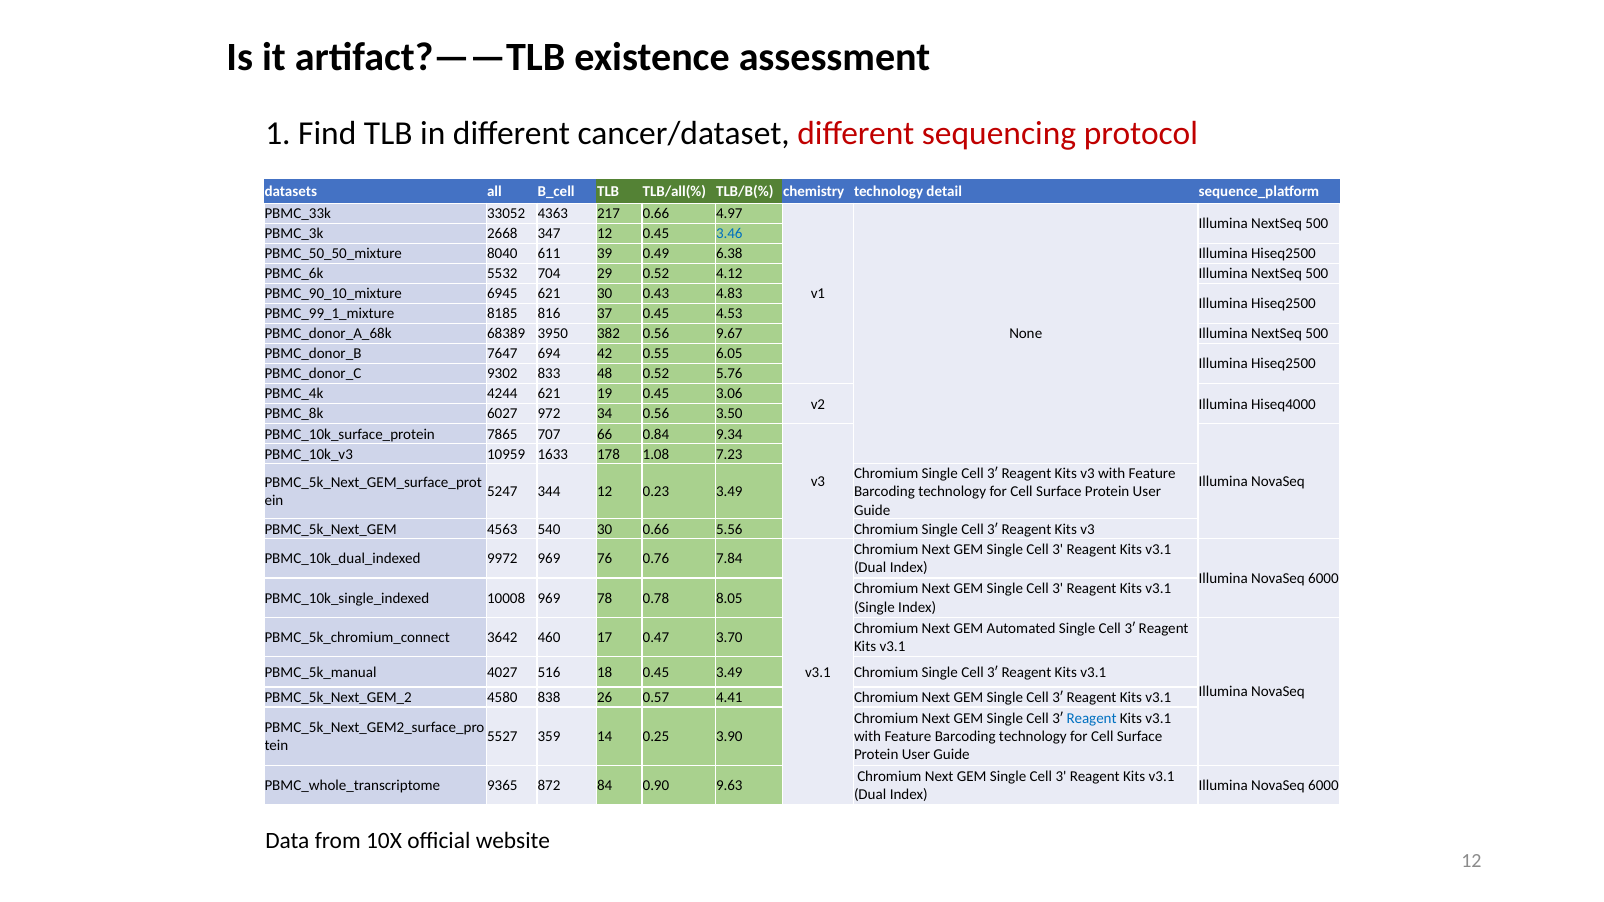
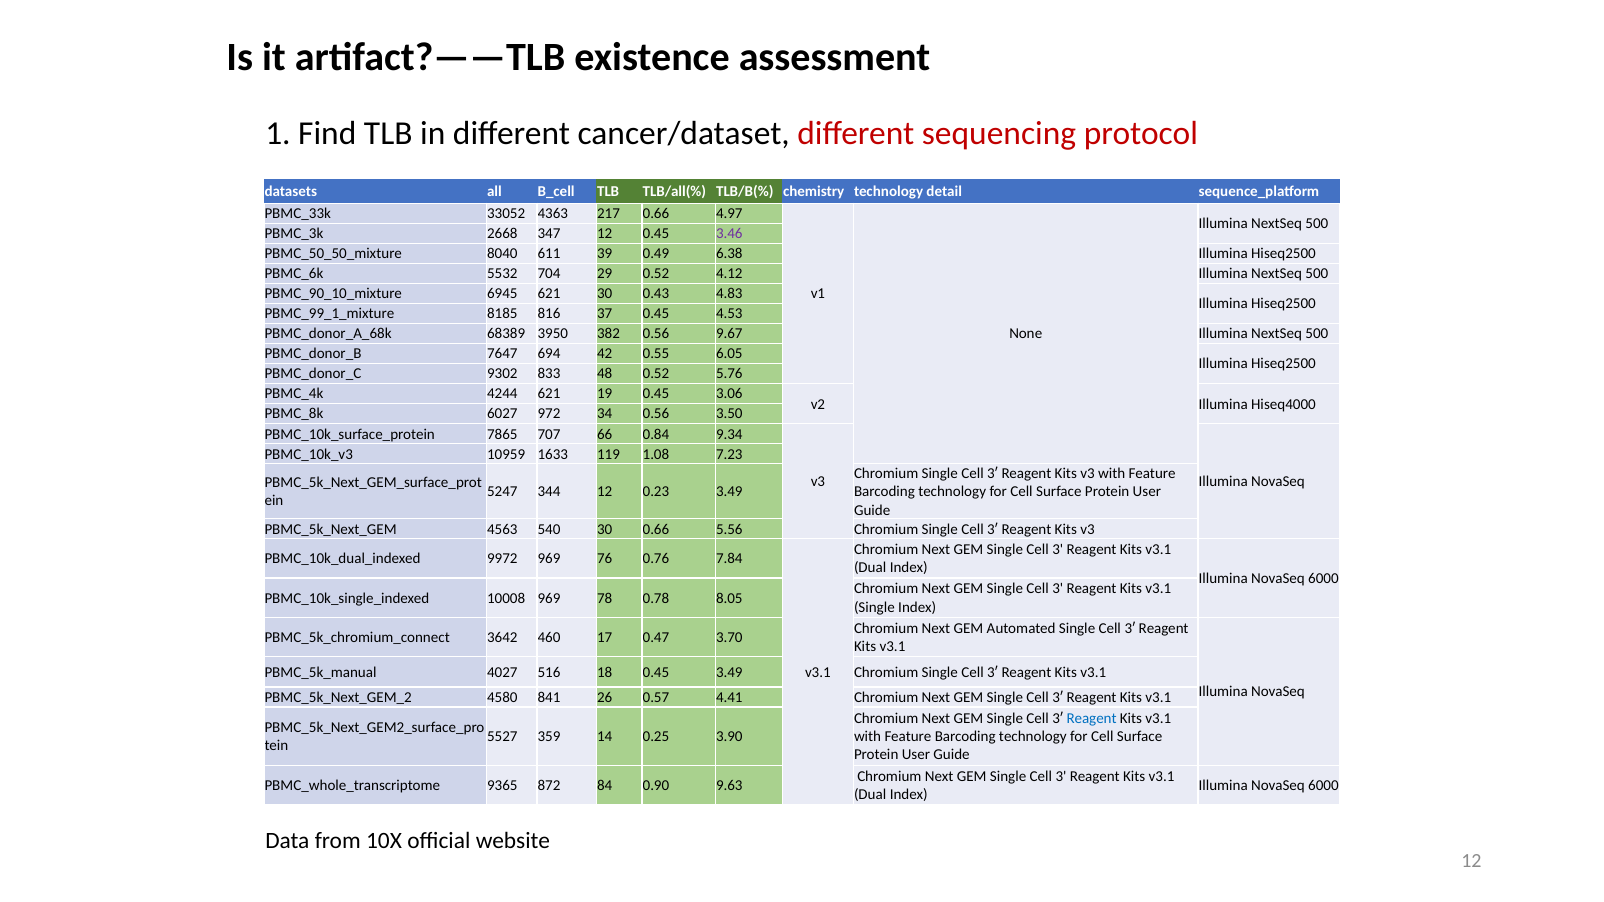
3.46 colour: blue -> purple
178: 178 -> 119
838: 838 -> 841
